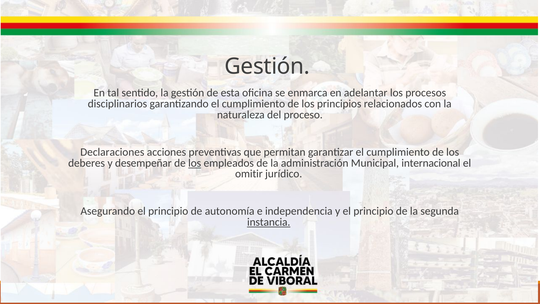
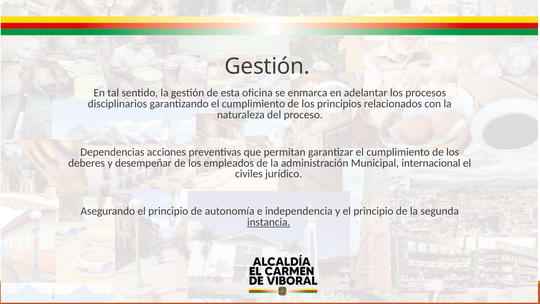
Declaraciones: Declaraciones -> Dependencias
los at (195, 163) underline: present -> none
omitir: omitir -> civiles
